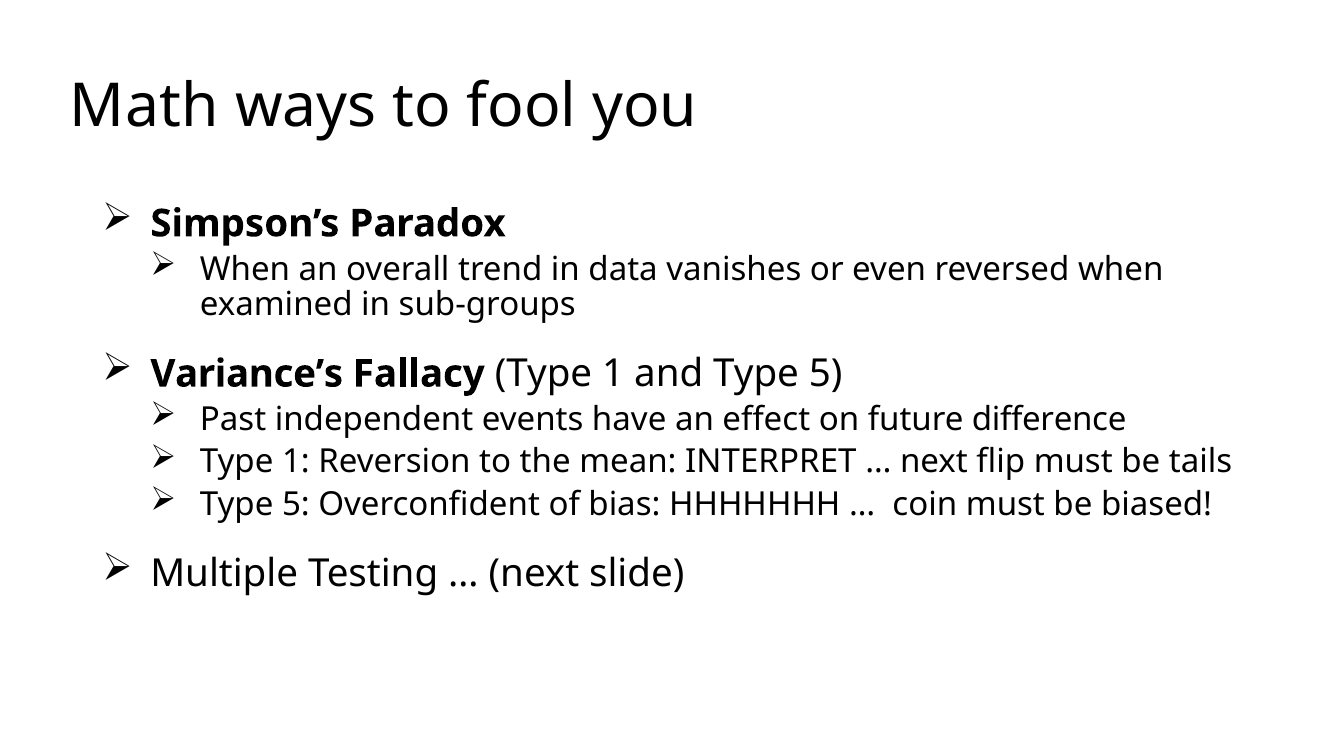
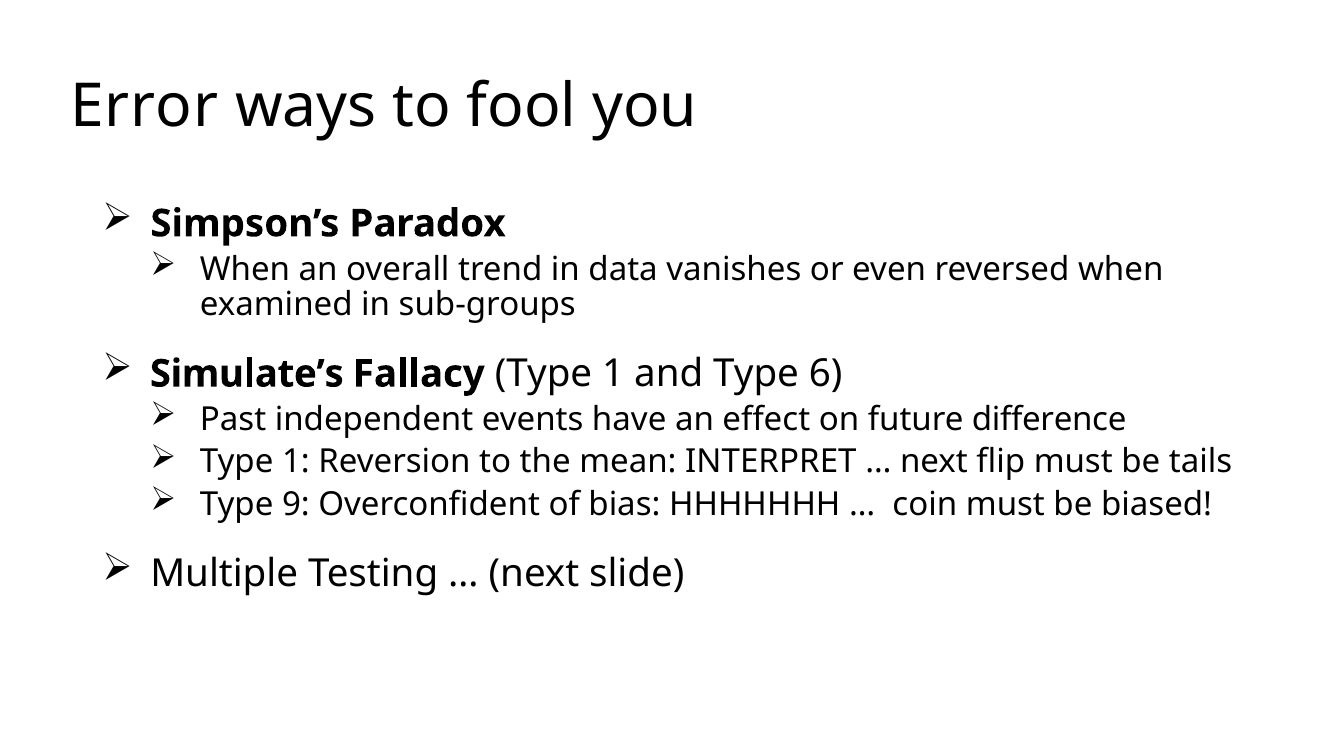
Math: Math -> Error
Variance’s: Variance’s -> Simulate’s
and Type 5: 5 -> 6
5 at (296, 504): 5 -> 9
